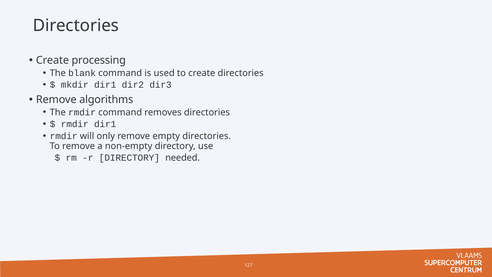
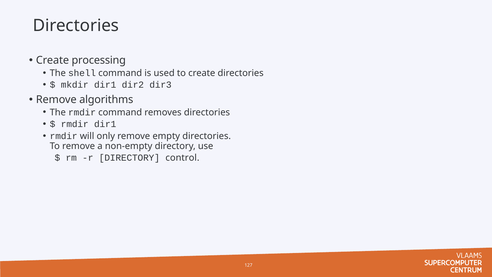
blank: blank -> shell
needed: needed -> control
